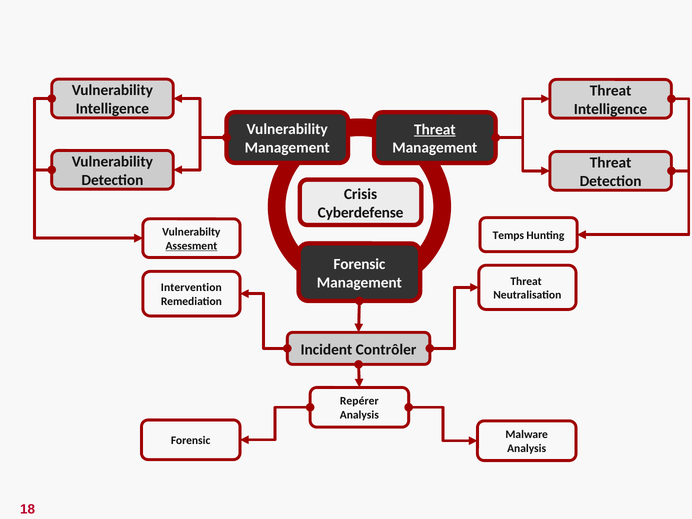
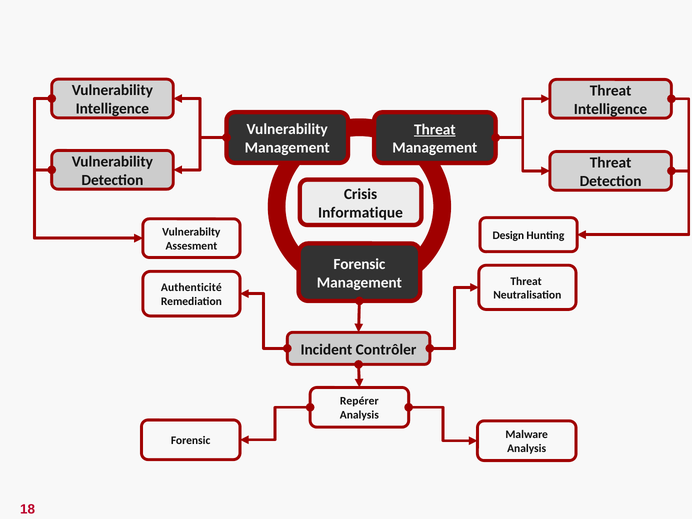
Cyberdefense: Cyberdefense -> Informatique
Temps: Temps -> Design
Assesment underline: present -> none
Intervention: Intervention -> Authenticité
